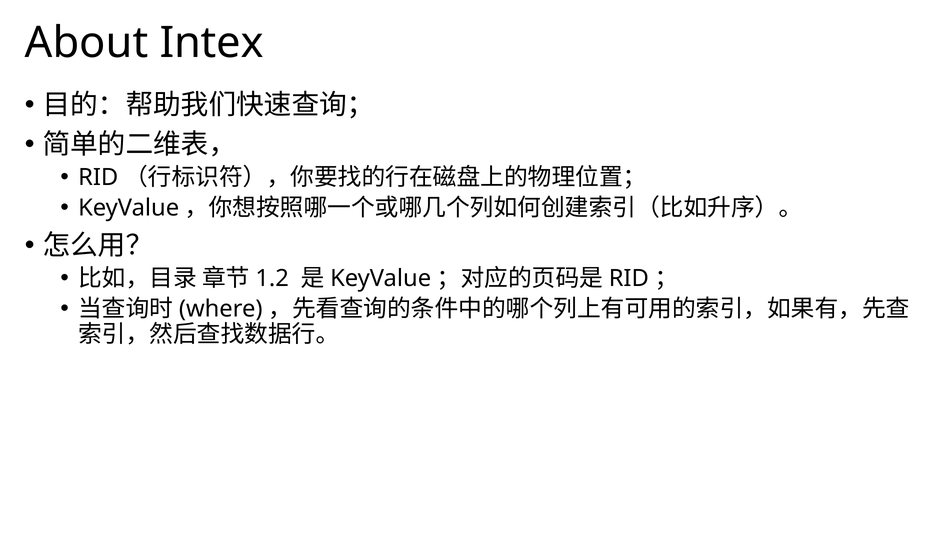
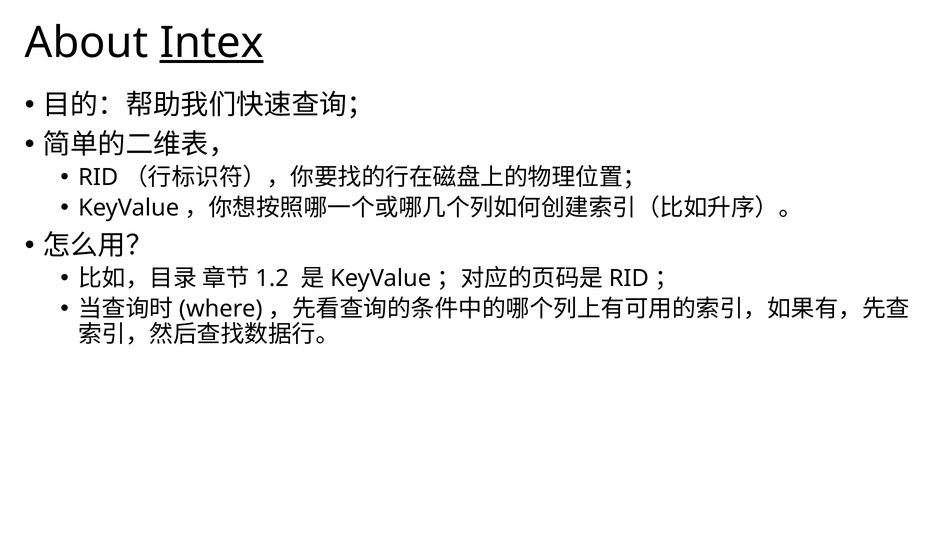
Intex underline: none -> present
